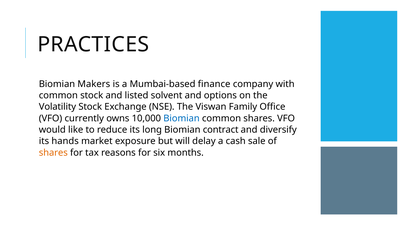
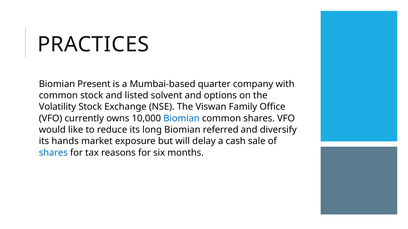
Makers: Makers -> Present
finance: finance -> quarter
contract: contract -> referred
shares at (53, 153) colour: orange -> blue
